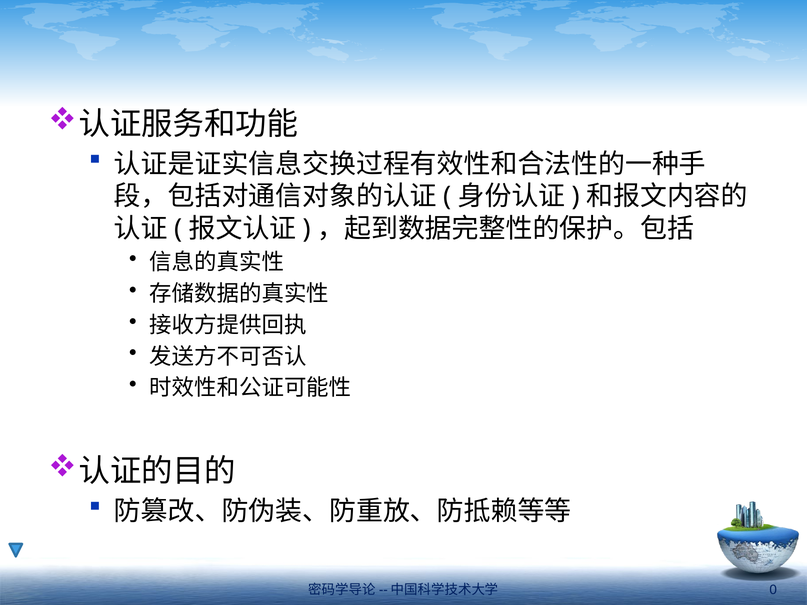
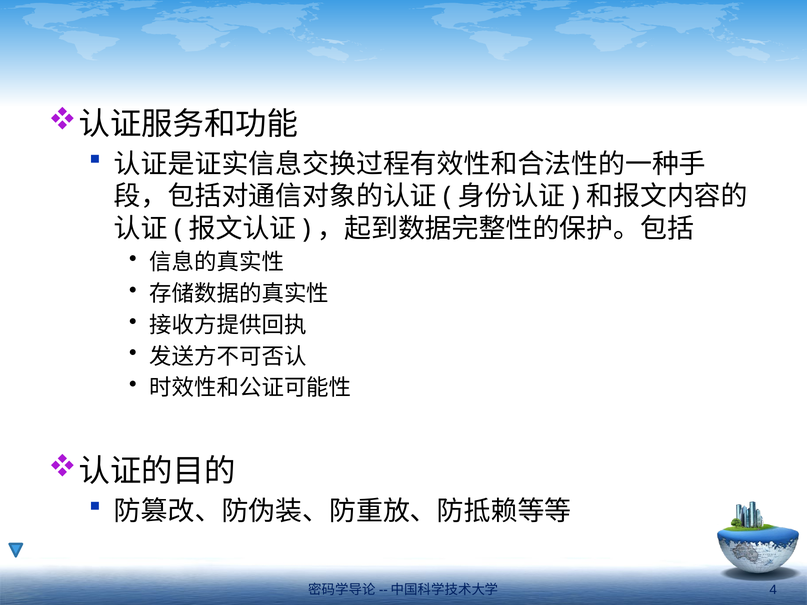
0: 0 -> 4
